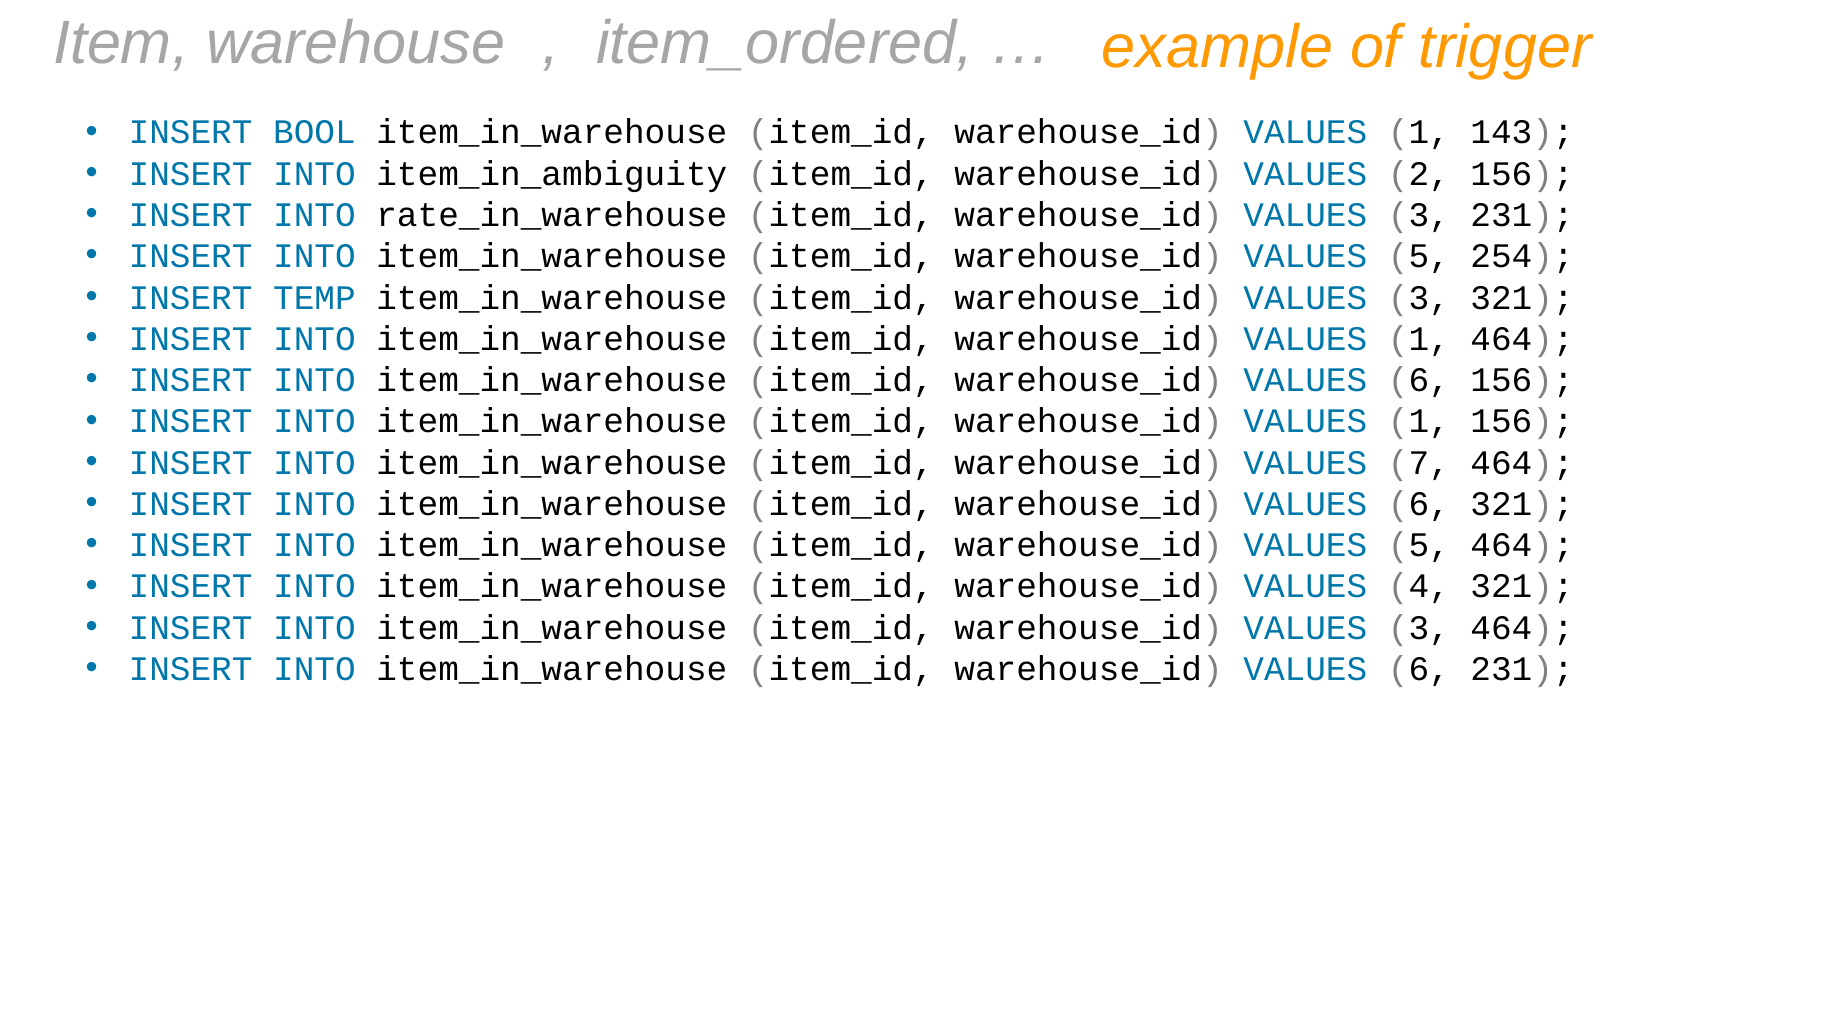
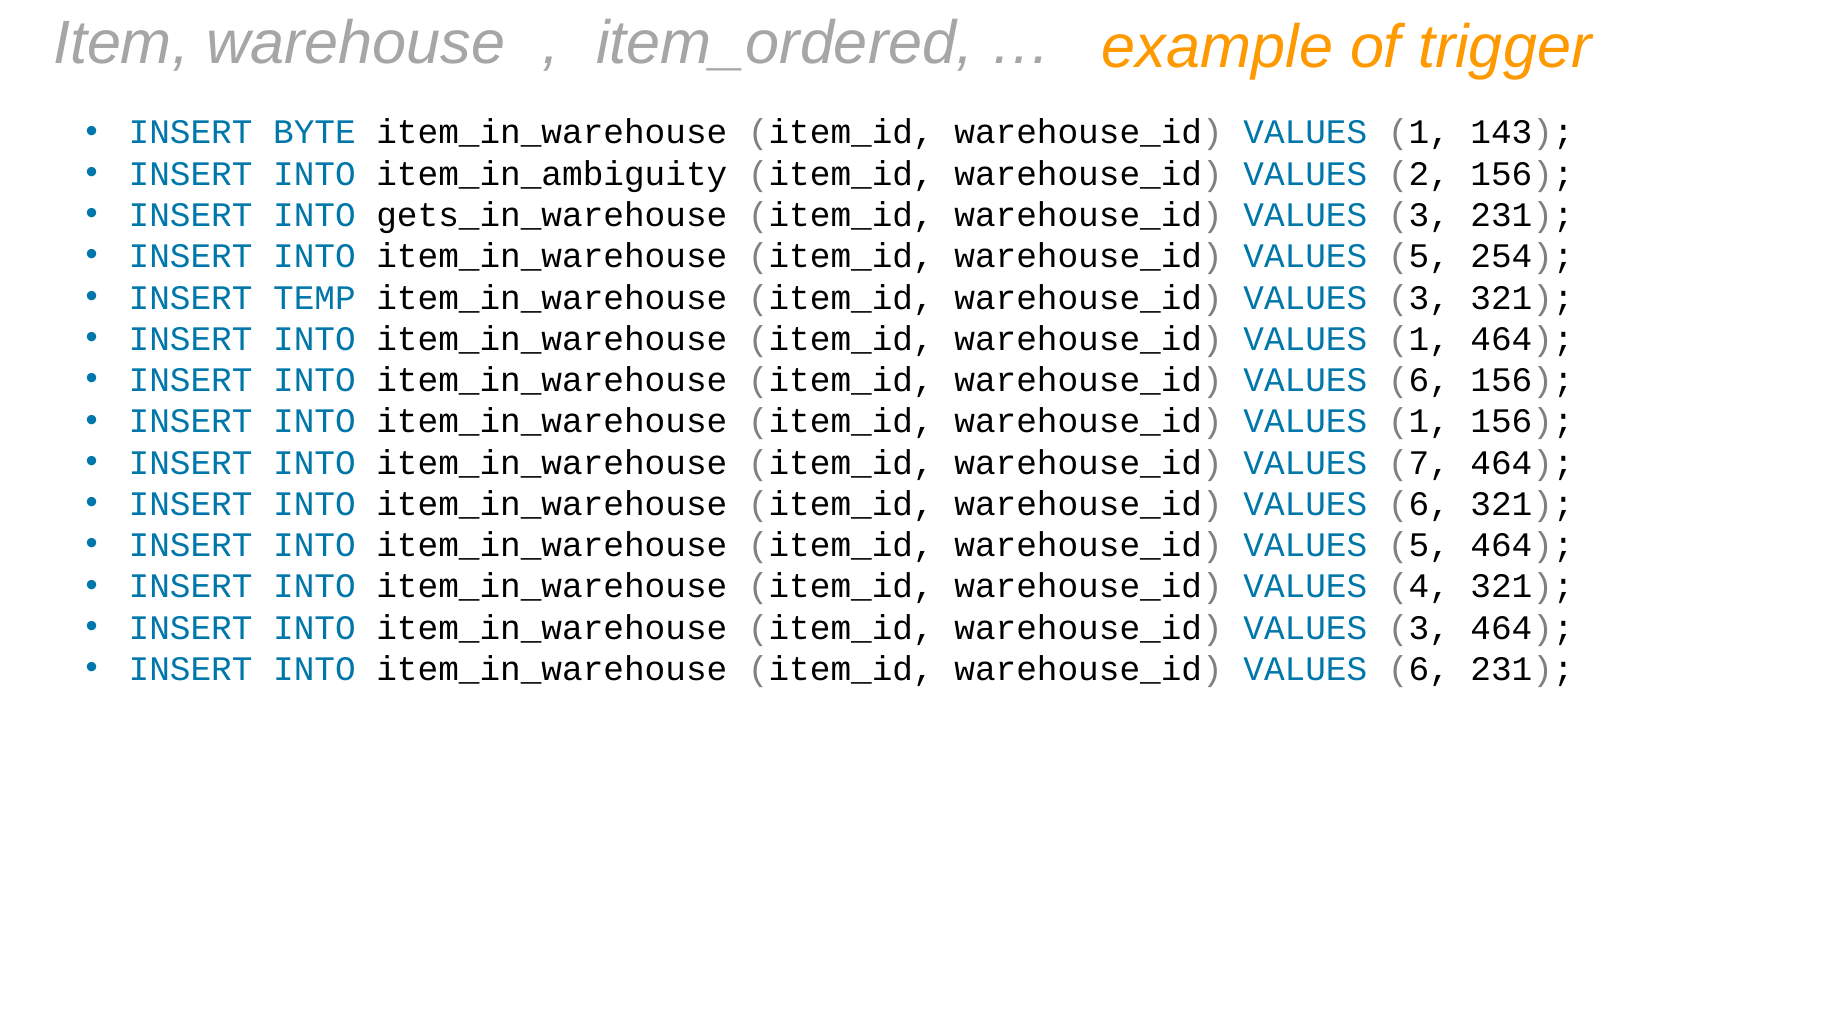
BOOL: BOOL -> BYTE
rate_in_warehouse: rate_in_warehouse -> gets_in_warehouse
